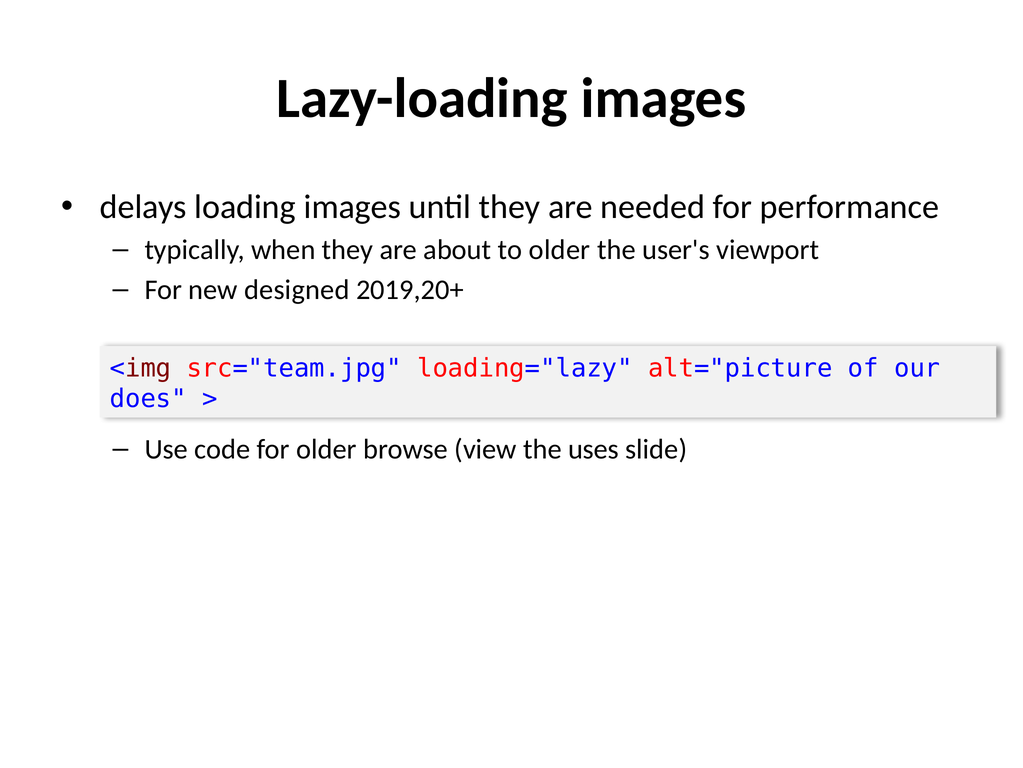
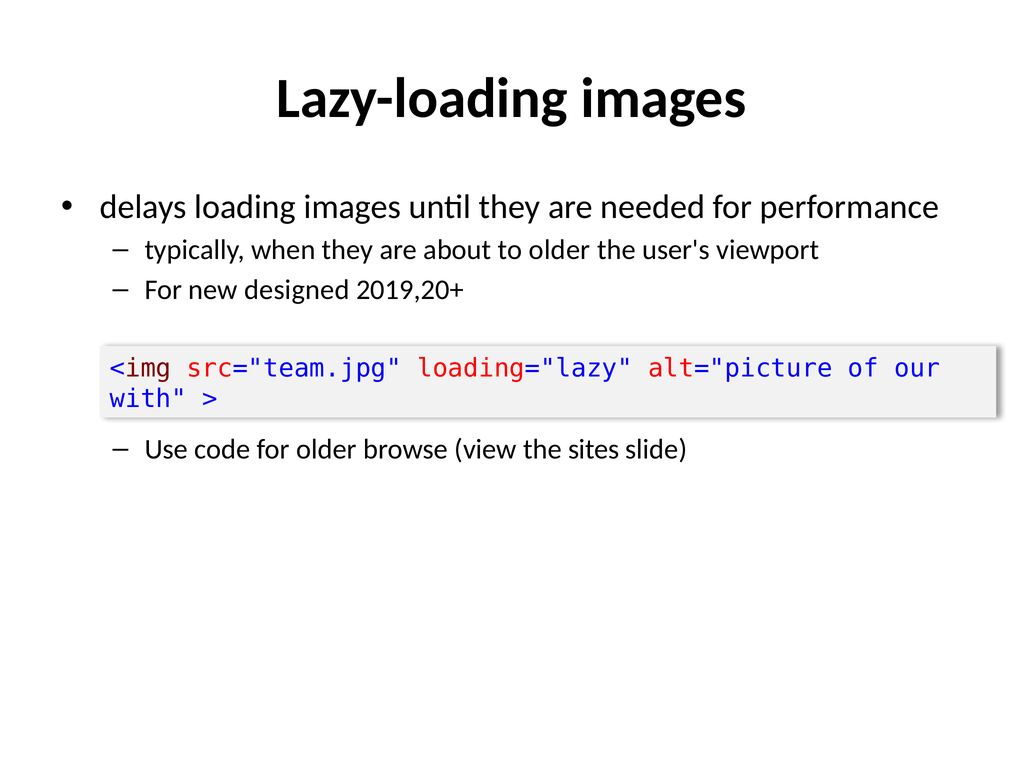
does: does -> with
uses: uses -> sites
